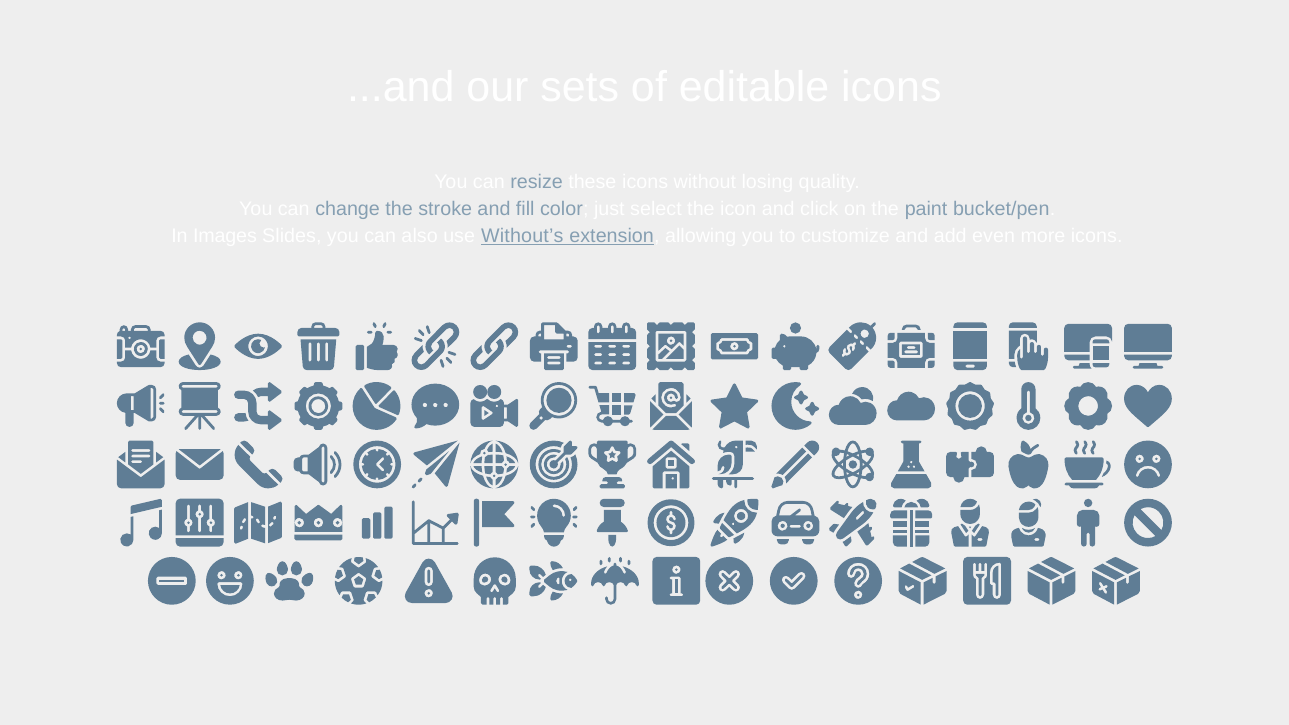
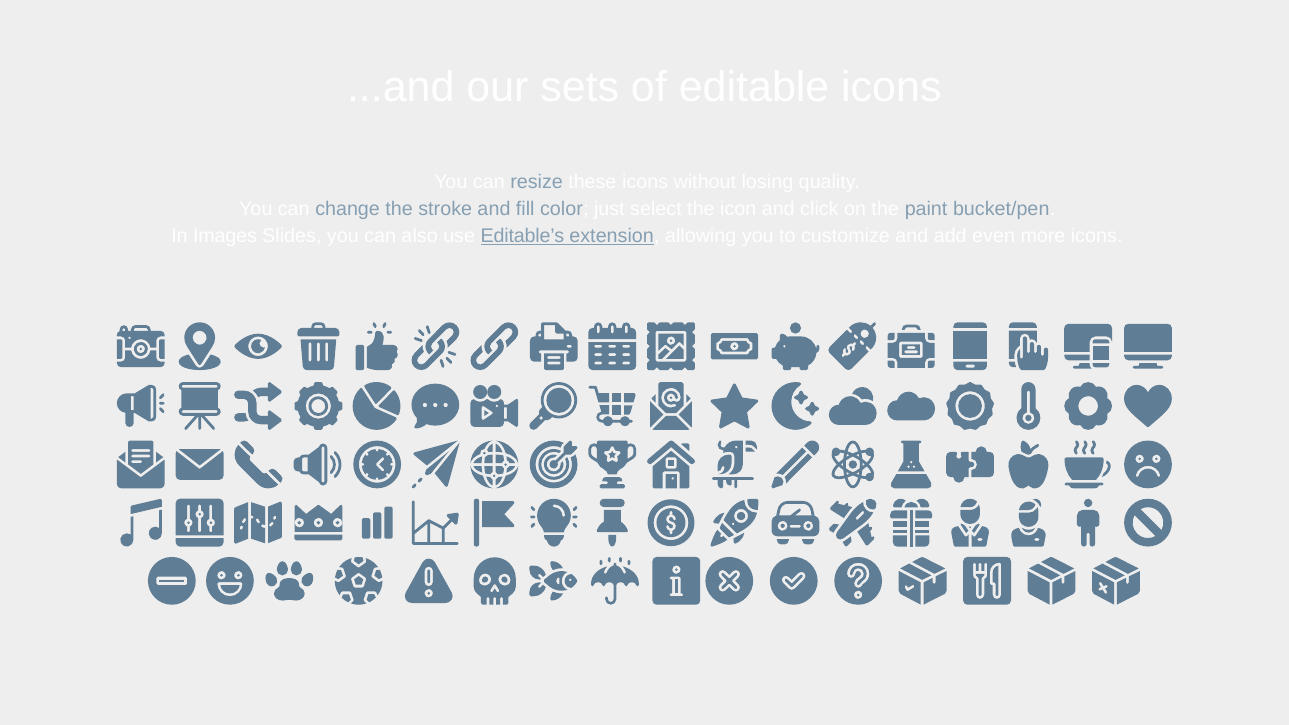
Without’s: Without’s -> Editable’s
